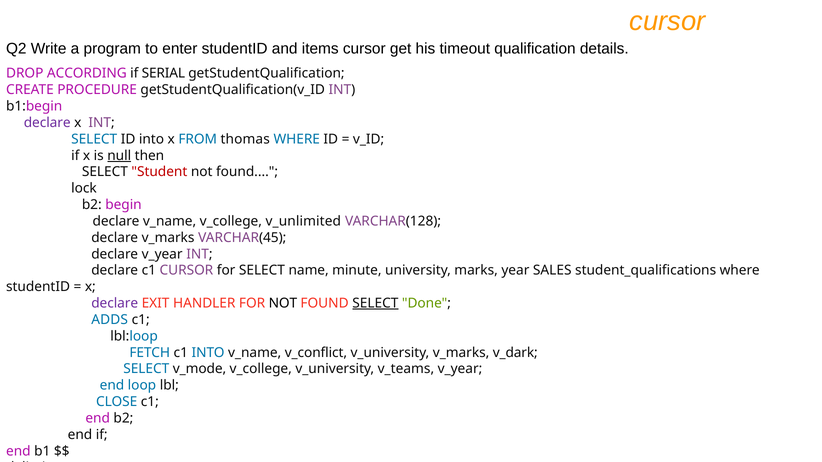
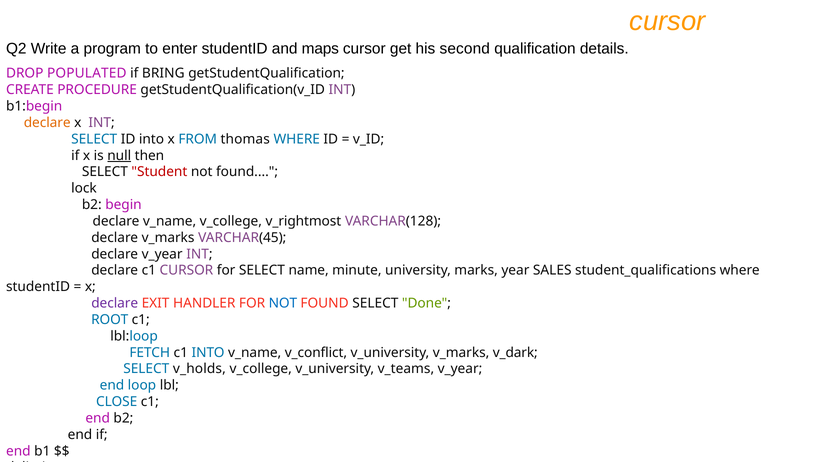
items: items -> maps
timeout: timeout -> second
ACCORDING: ACCORDING -> POPULATED
SERIAL: SERIAL -> BRING
declare at (47, 123) colour: purple -> orange
v_unlimited: v_unlimited -> v_rightmost
NOT at (283, 304) colour: black -> blue
SELECT at (375, 304) underline: present -> none
ADDS: ADDS -> ROOT
v_mode: v_mode -> v_holds
